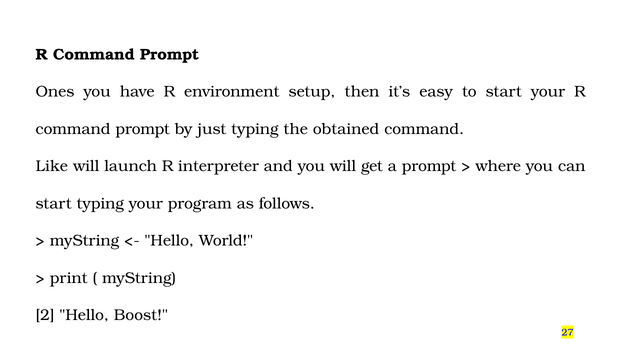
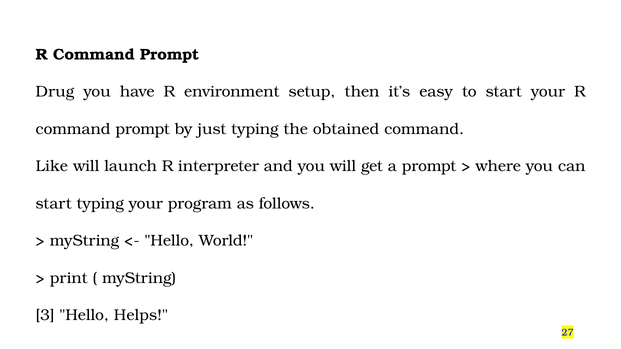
Ones: Ones -> Drug
2: 2 -> 3
Boost: Boost -> Helps
